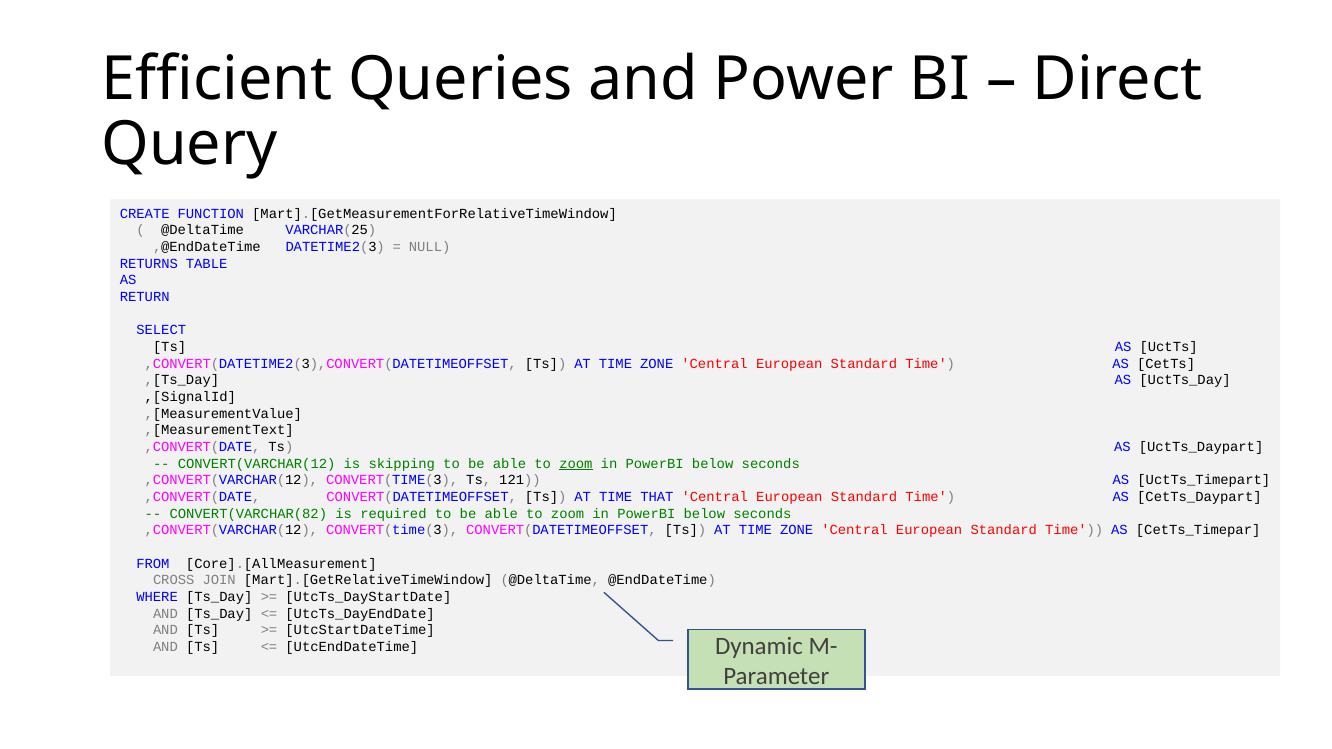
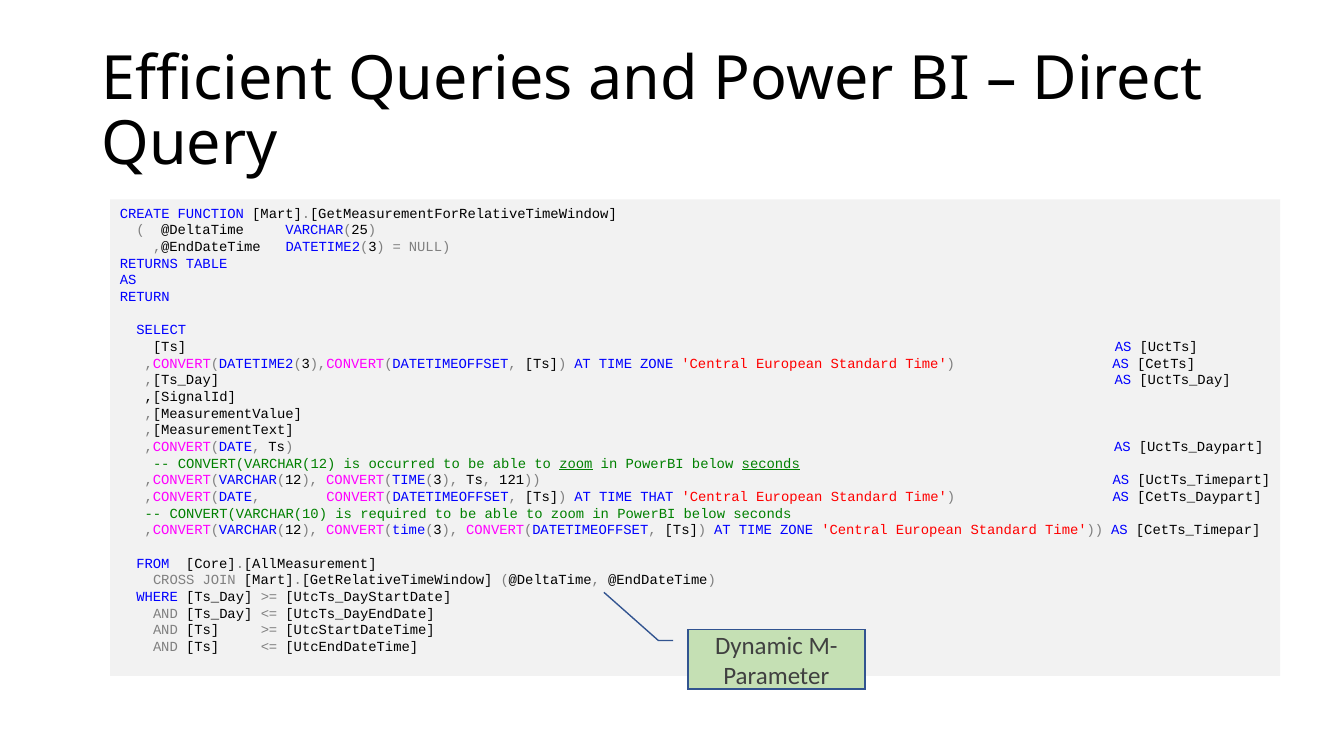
skipping: skipping -> occurred
seconds at (771, 464) underline: none -> present
CONVERT(VARCHAR(82: CONVERT(VARCHAR(82 -> CONVERT(VARCHAR(10
